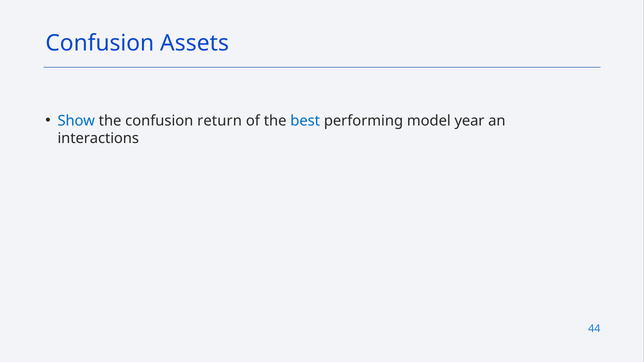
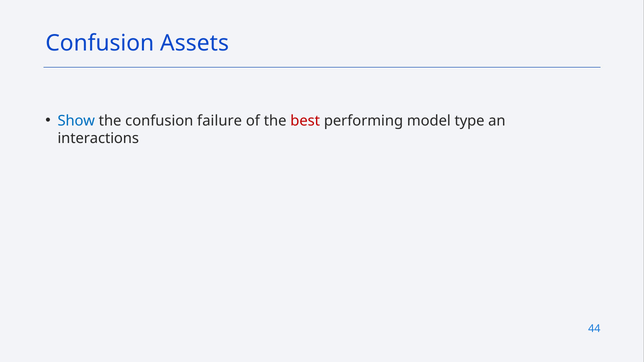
return: return -> failure
best colour: blue -> red
year: year -> type
